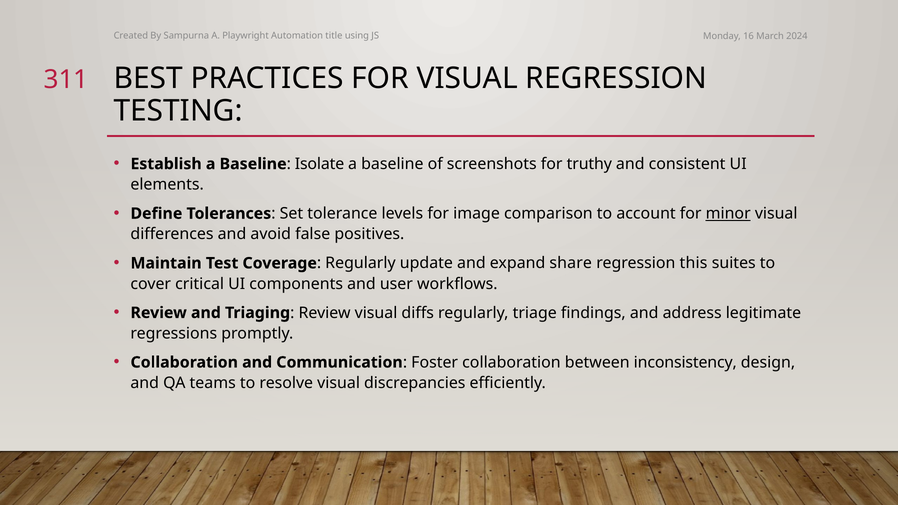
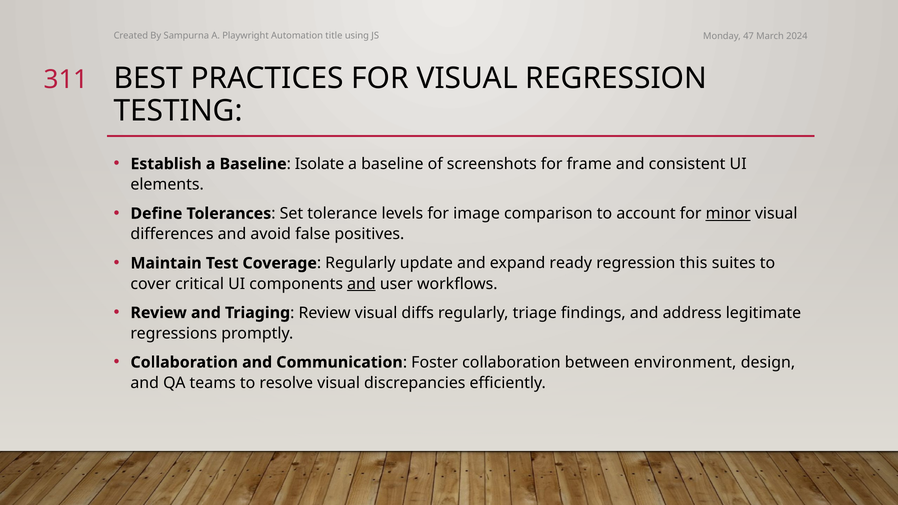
16: 16 -> 47
truthy: truthy -> frame
share: share -> ready
and at (361, 284) underline: none -> present
inconsistency: inconsistency -> environment
